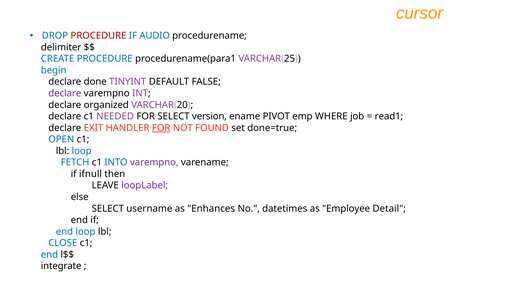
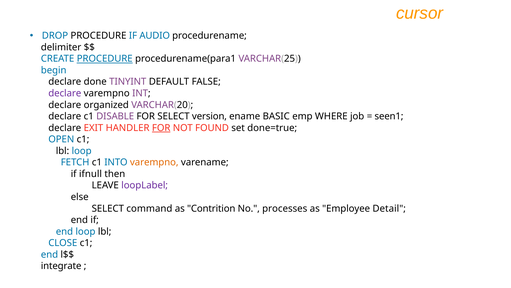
PROCEDURE at (99, 36) colour: red -> black
PROCEDURE at (105, 59) underline: none -> present
NEEDED: NEEDED -> DISABLE
PIVOT: PIVOT -> BASIC
read1: read1 -> seen1
varempno at (154, 162) colour: purple -> orange
username: username -> command
Enhances: Enhances -> Contrition
datetimes: datetimes -> processes
